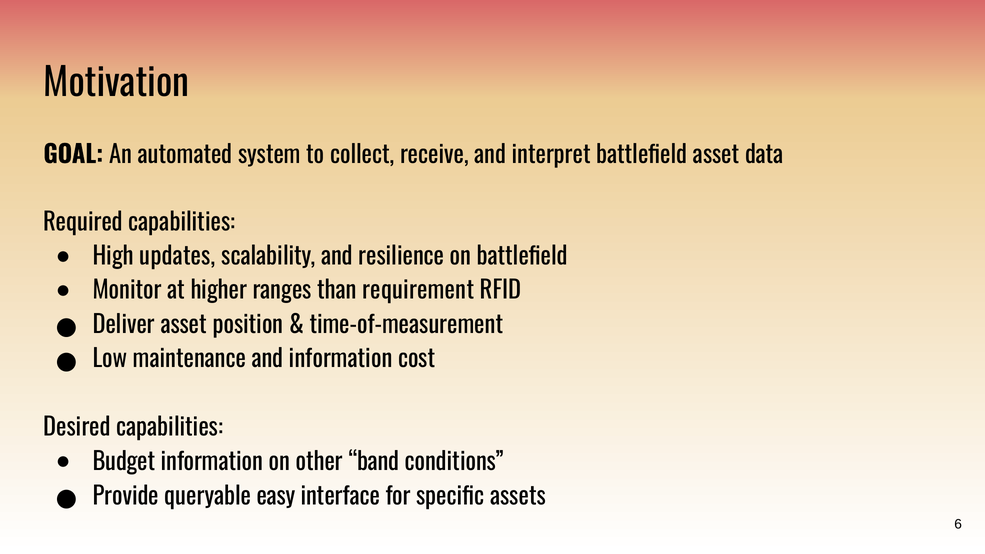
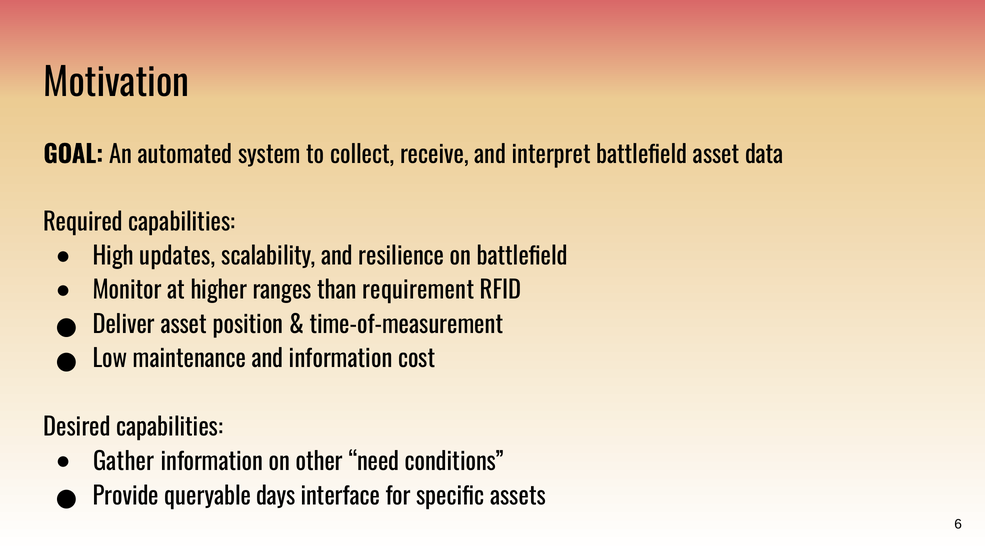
Budget: Budget -> Gather
band: band -> need
easy: easy -> days
